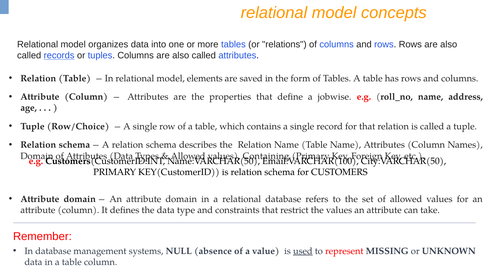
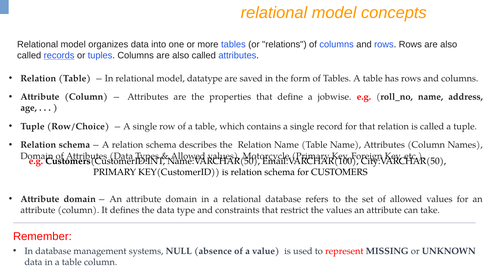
elements: elements -> datatype
Containing: Containing -> Motorcycle
used underline: present -> none
